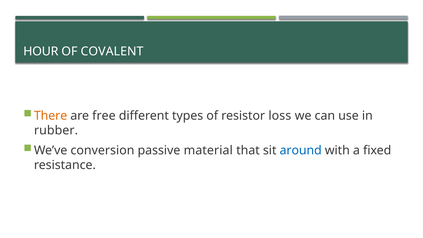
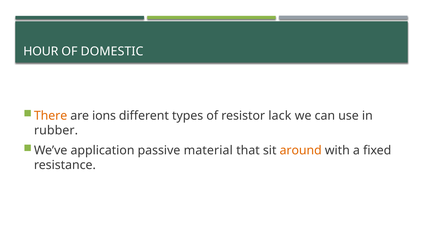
COVALENT: COVALENT -> DOMESTIC
free: free -> ions
loss: loss -> lack
conversion: conversion -> application
around colour: blue -> orange
